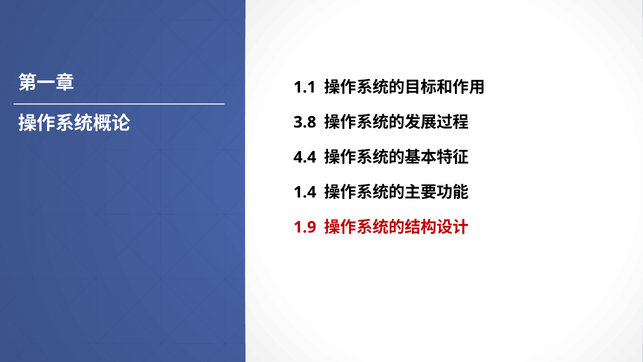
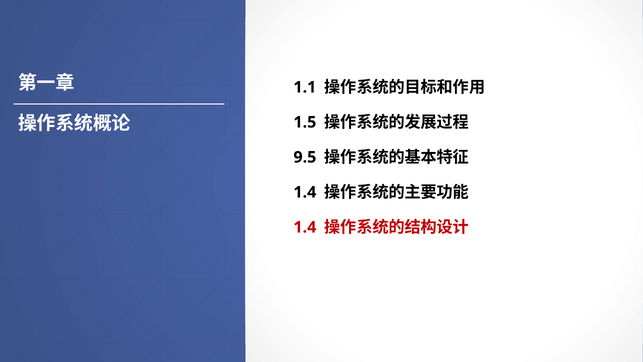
3.8: 3.8 -> 1.5
4.4: 4.4 -> 9.5
1.9 at (305, 227): 1.9 -> 1.4
